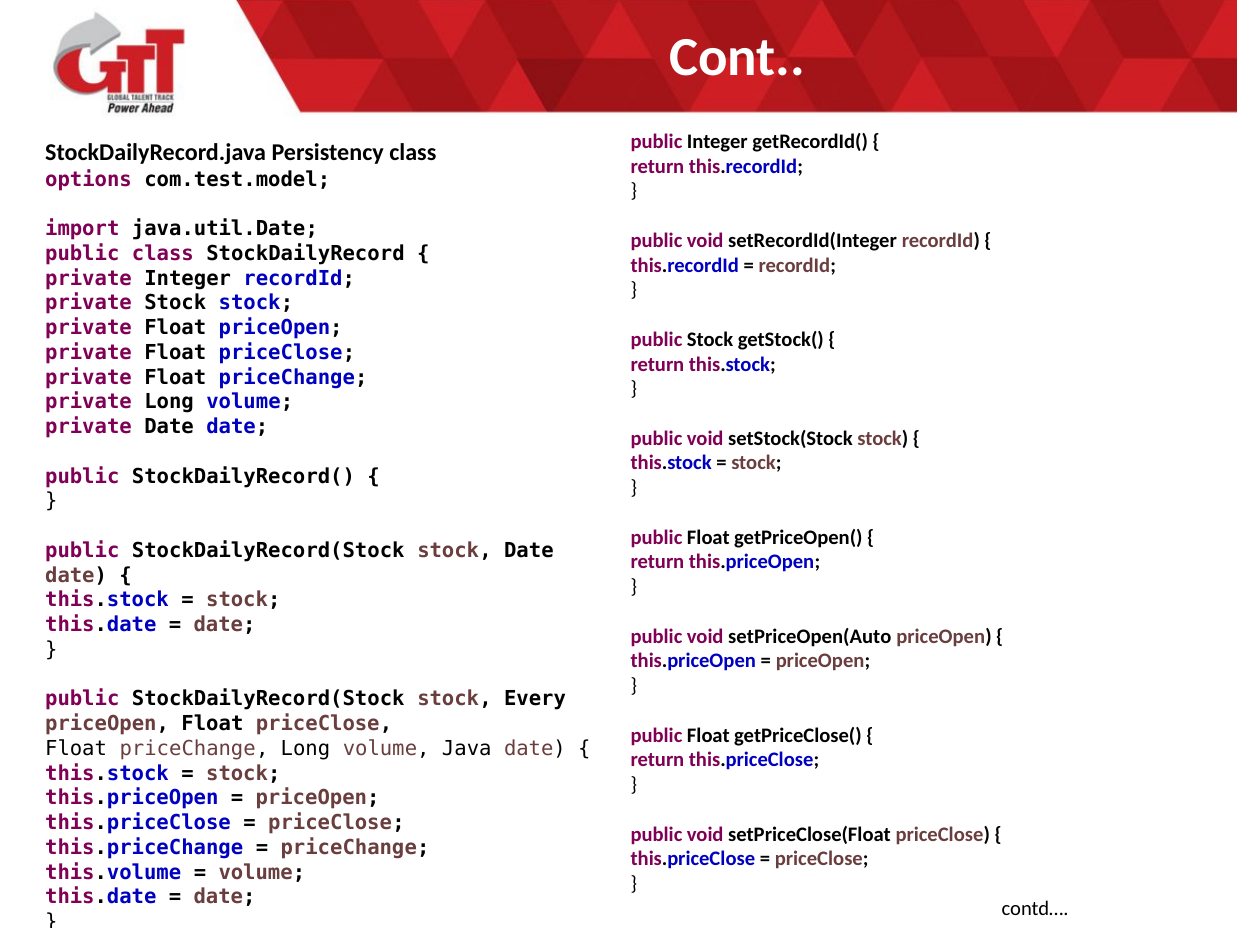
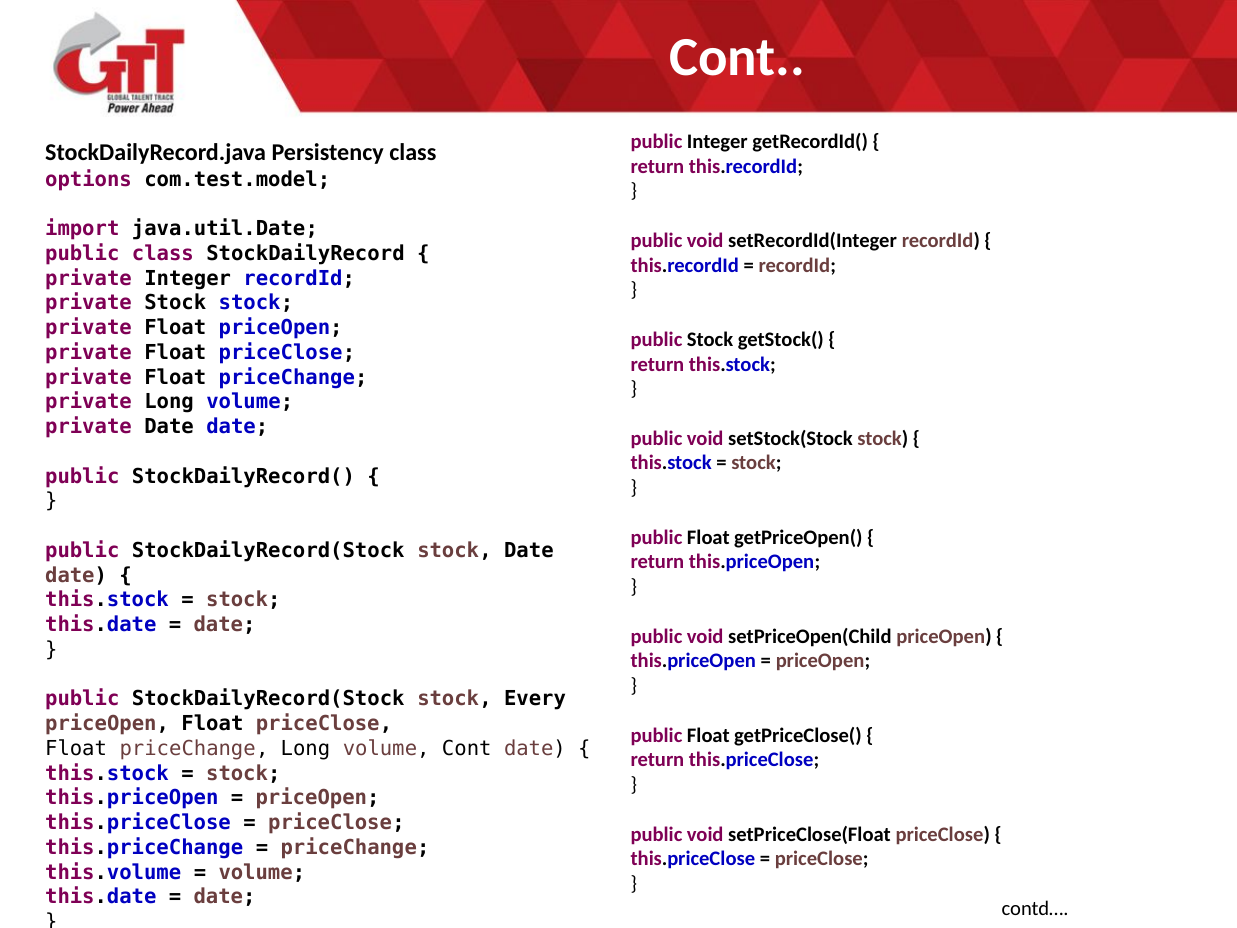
setPriceOpen(Auto: setPriceOpen(Auto -> setPriceOpen(Child
volume Java: Java -> Cont
